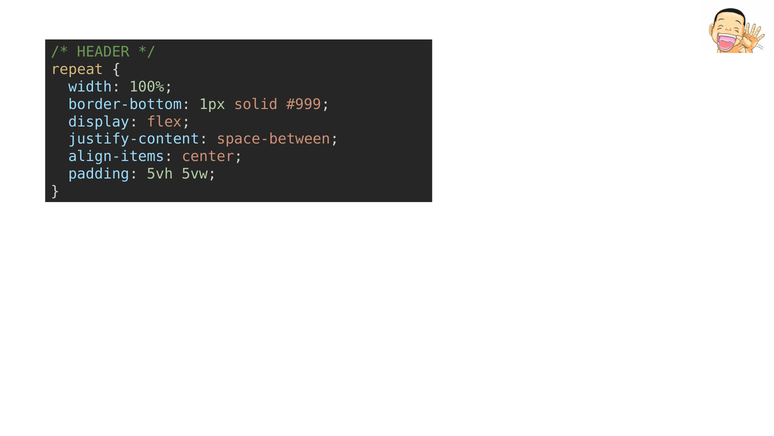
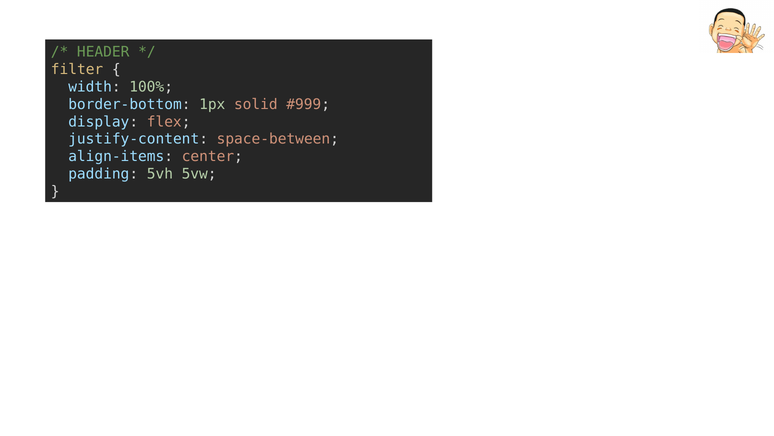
repeat: repeat -> filter
